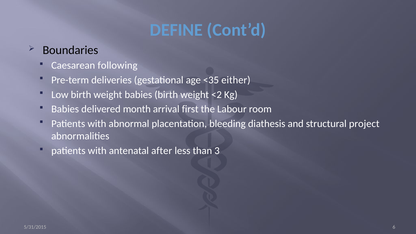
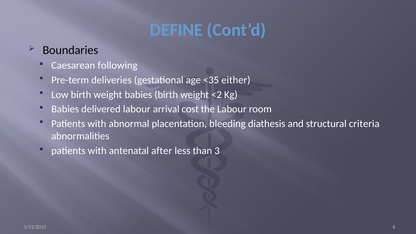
delivered month: month -> labour
first: first -> cost
project: project -> criteria
